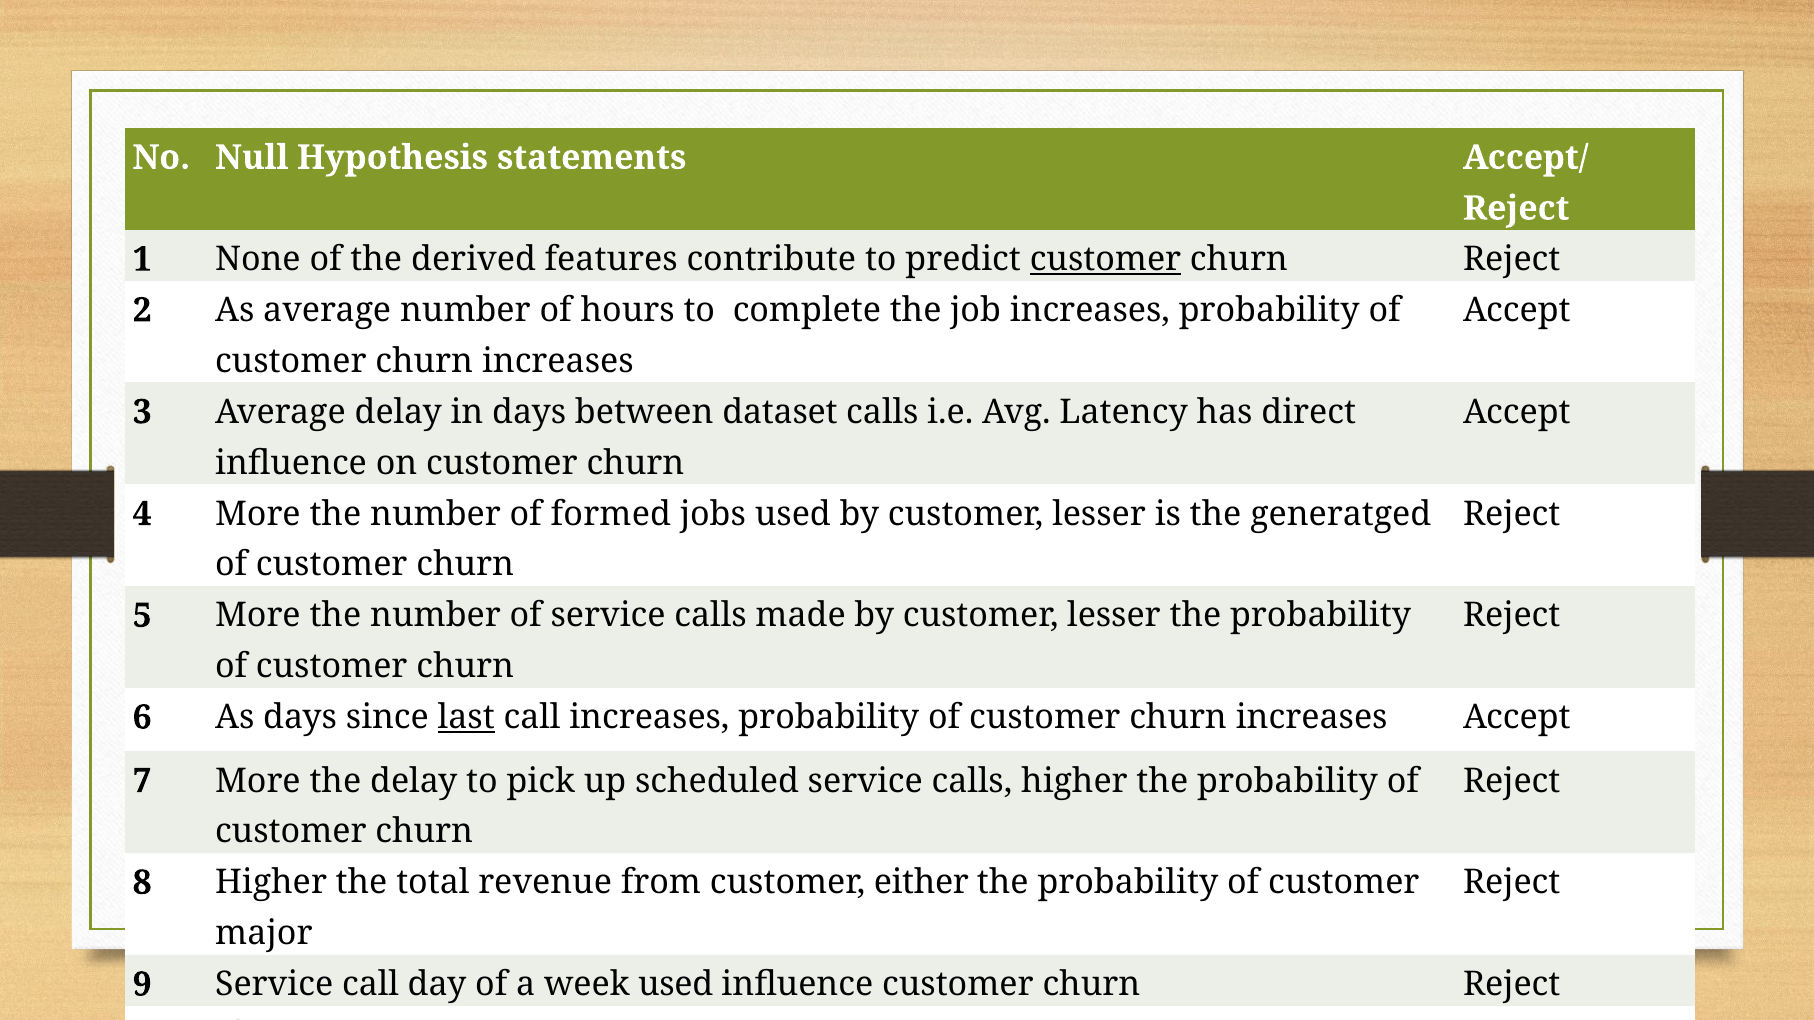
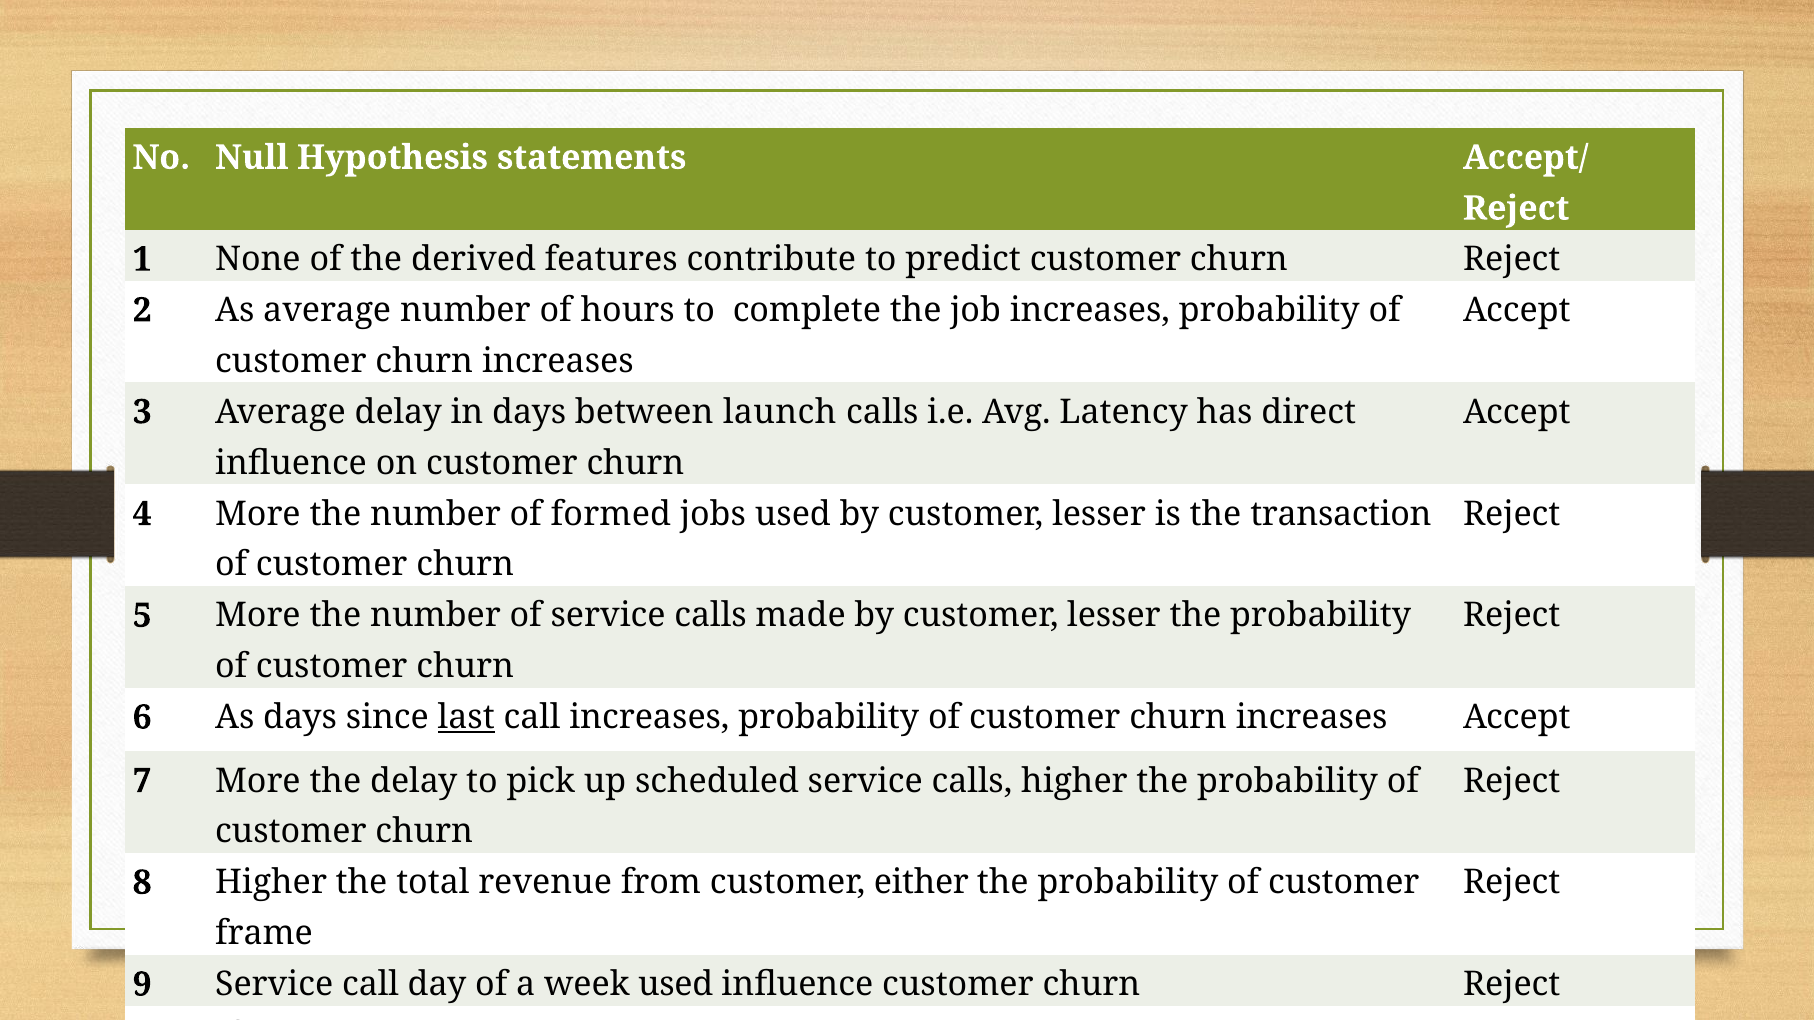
customer at (1106, 259) underline: present -> none
dataset: dataset -> launch
generatged: generatged -> transaction
major: major -> frame
